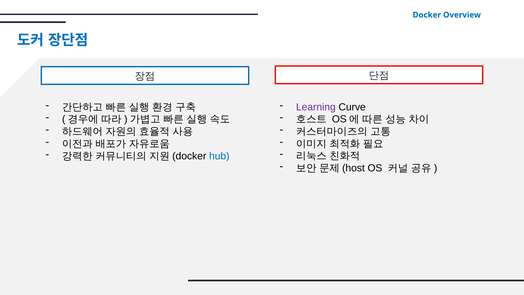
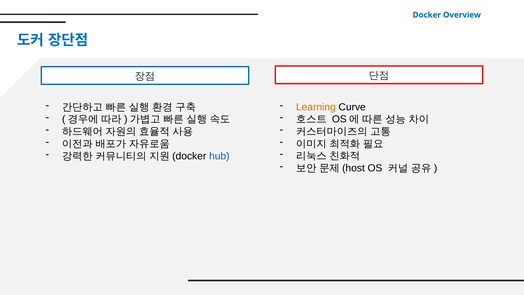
Learning colour: purple -> orange
